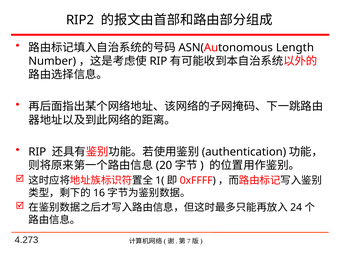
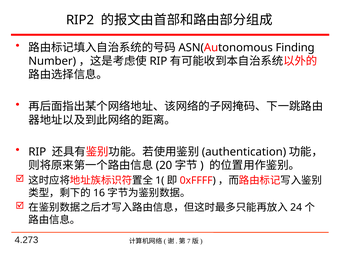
Length: Length -> Finding
